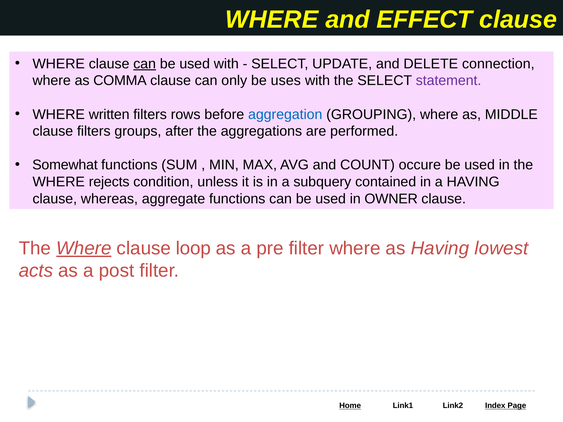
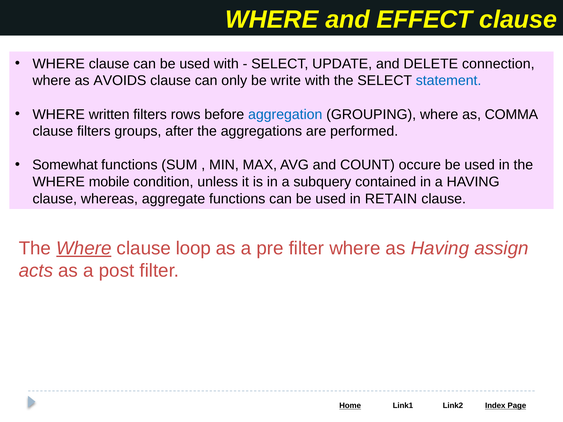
can at (145, 64) underline: present -> none
COMMA: COMMA -> AVOIDS
uses: uses -> write
statement colour: purple -> blue
MIDDLE: MIDDLE -> COMMA
rejects: rejects -> mobile
OWNER: OWNER -> RETAIN
lowest: lowest -> assign
